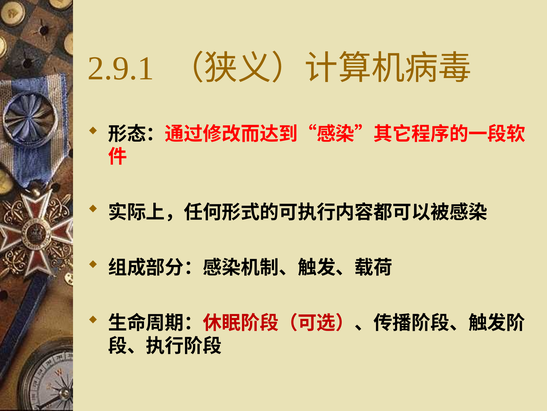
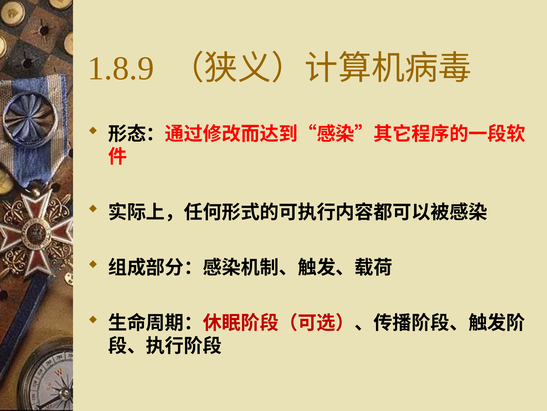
2.9.1: 2.9.1 -> 1.8.9
